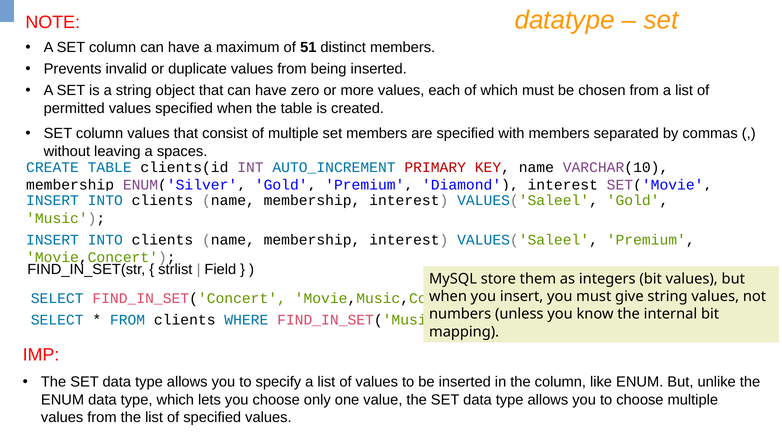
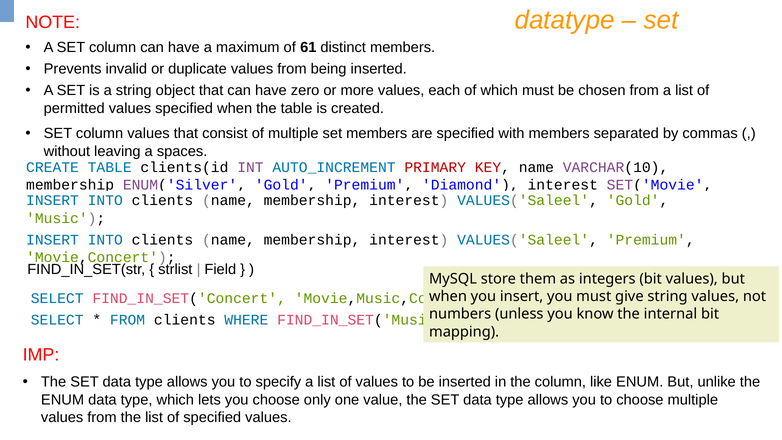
51: 51 -> 61
